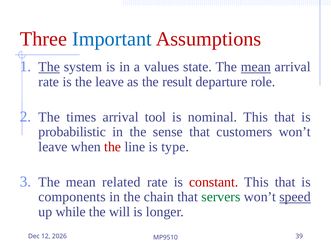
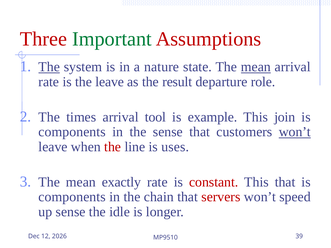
Important colour: blue -> green
values: values -> nature
nominal: nominal -> example
that at (285, 117): that -> join
probabilistic at (72, 132): probabilistic -> components
won’t at (295, 132) underline: none -> present
type: type -> uses
related: related -> exactly
servers colour: green -> red
speed underline: present -> none
up while: while -> sense
will: will -> idle
